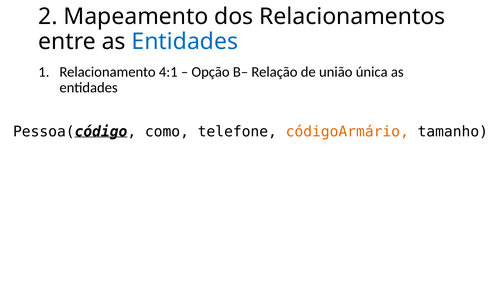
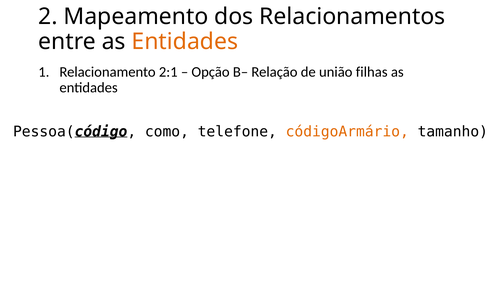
Entidades at (185, 41) colour: blue -> orange
4:1: 4:1 -> 2:1
única: única -> filhas
